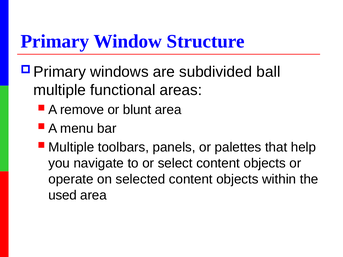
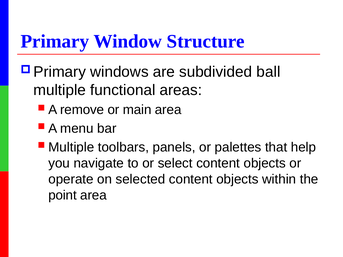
blunt: blunt -> main
used: used -> point
